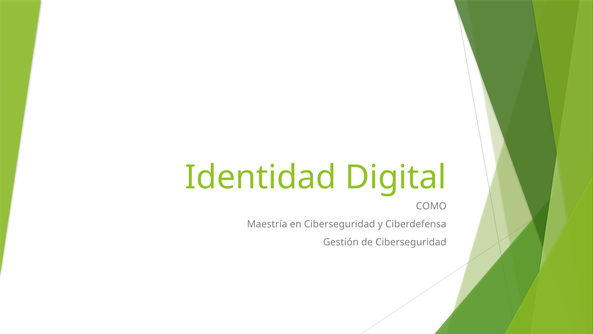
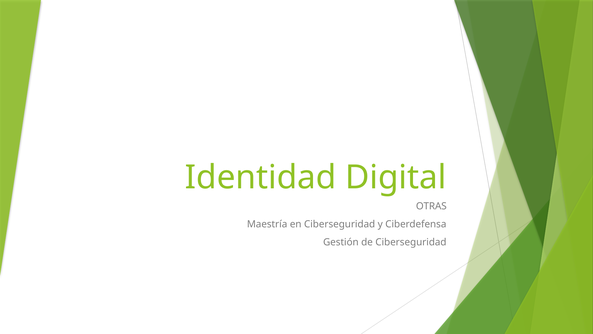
COMO: COMO -> OTRAS
